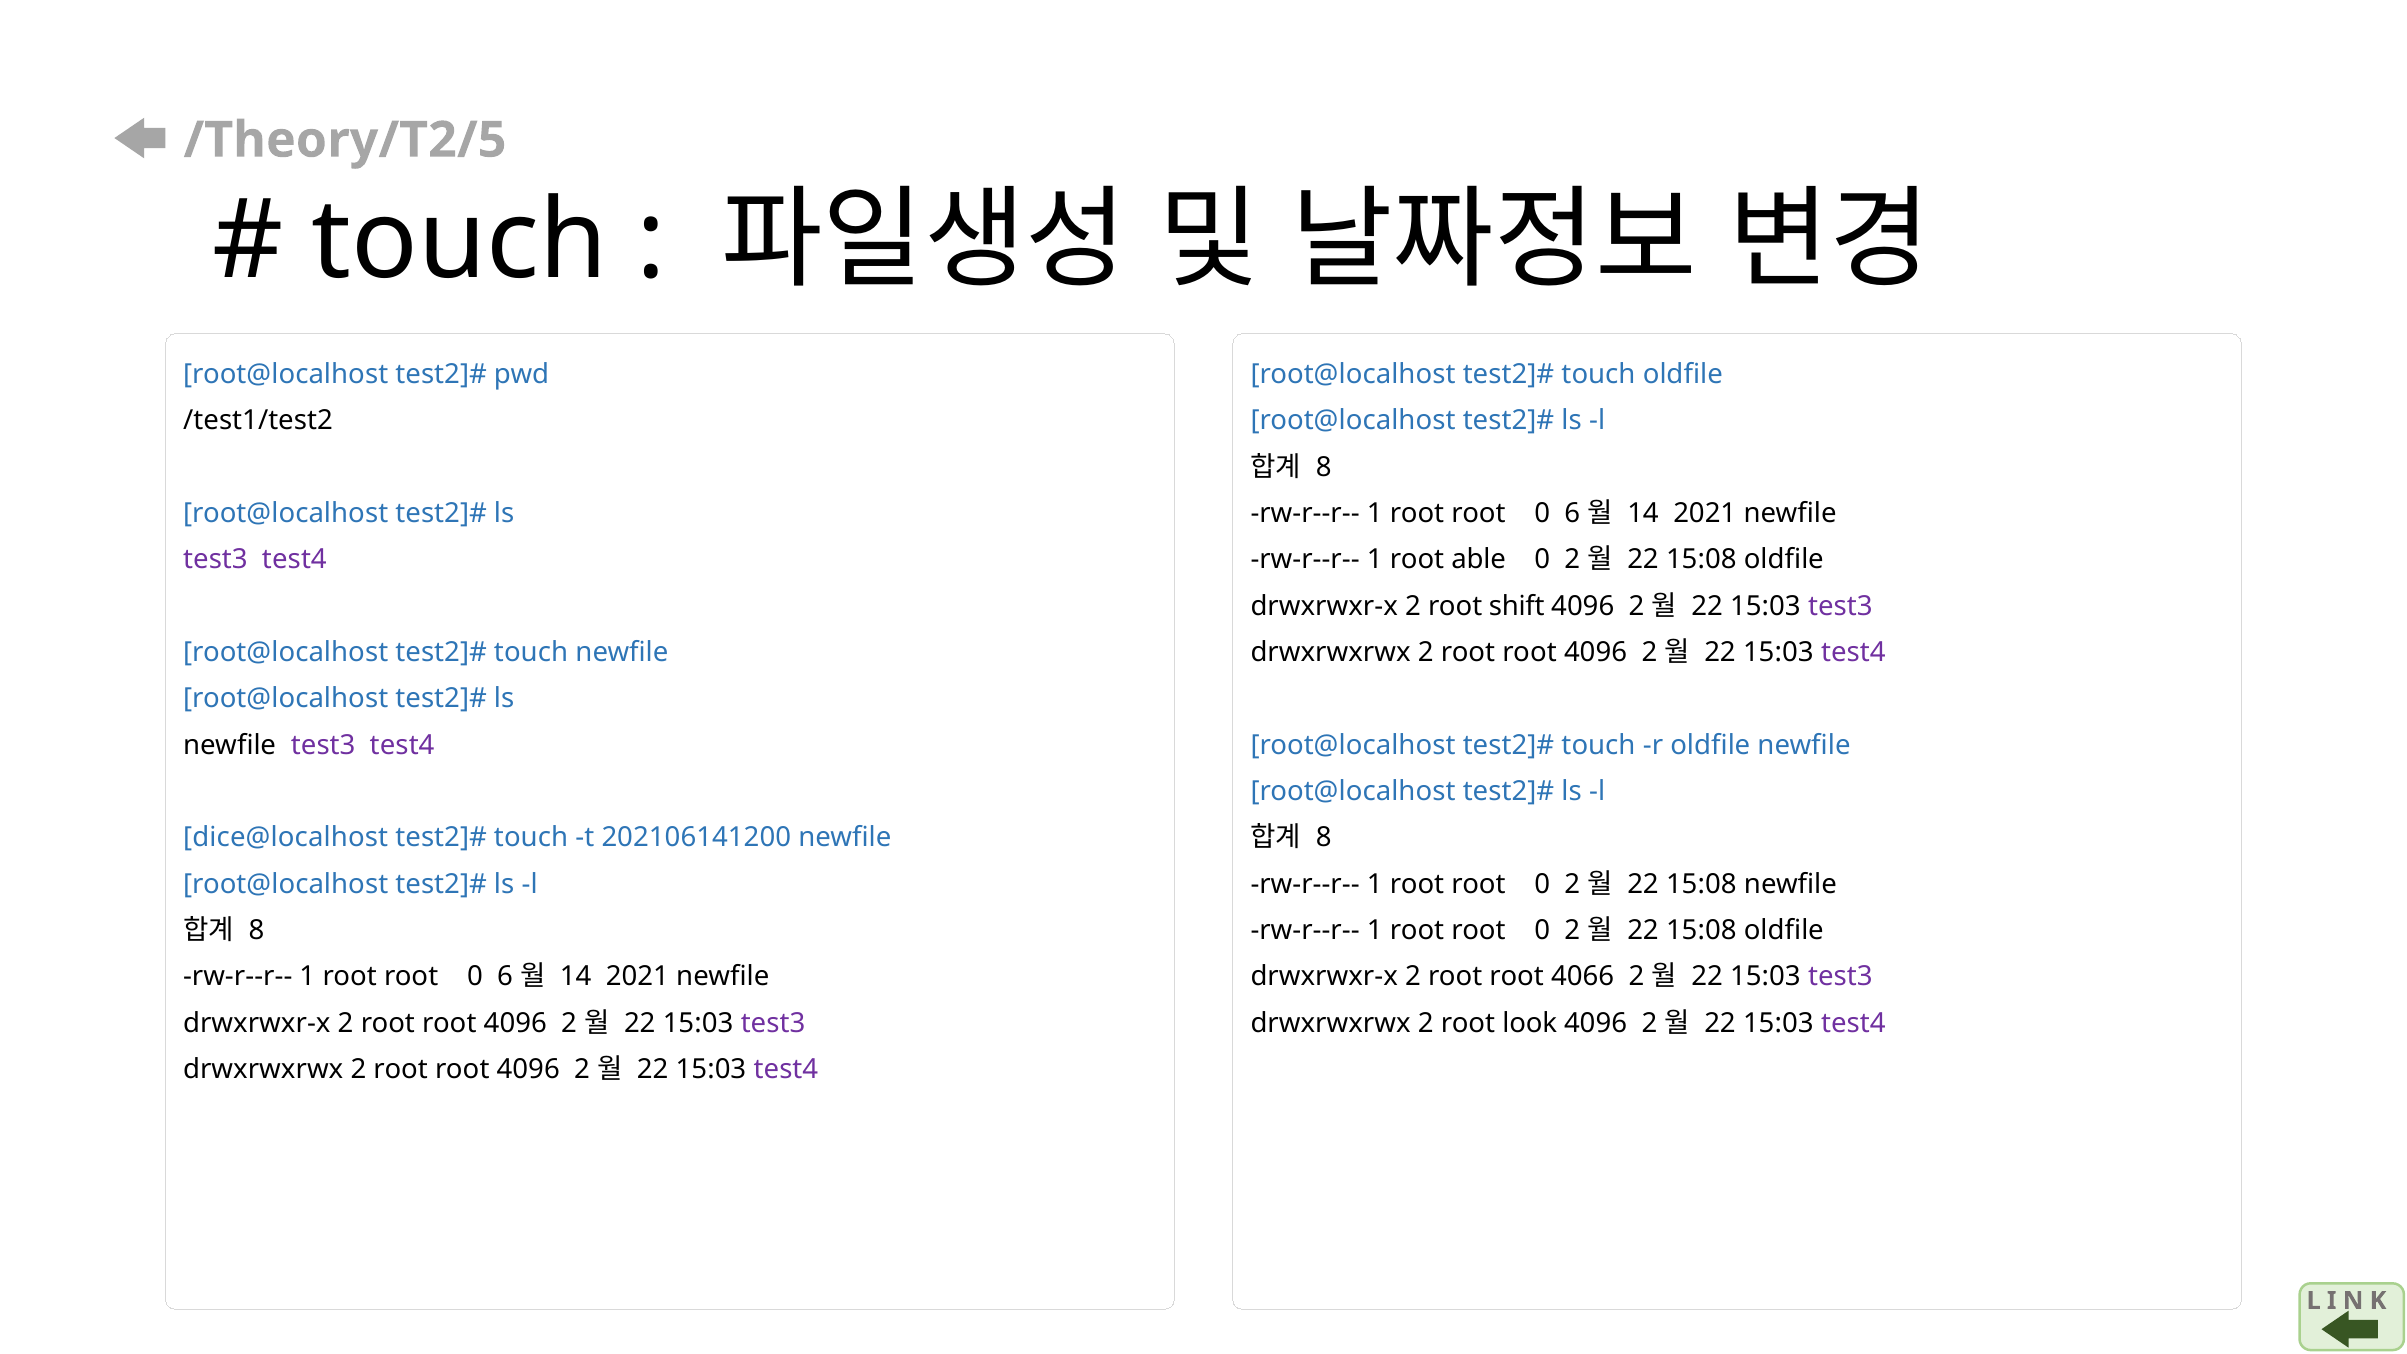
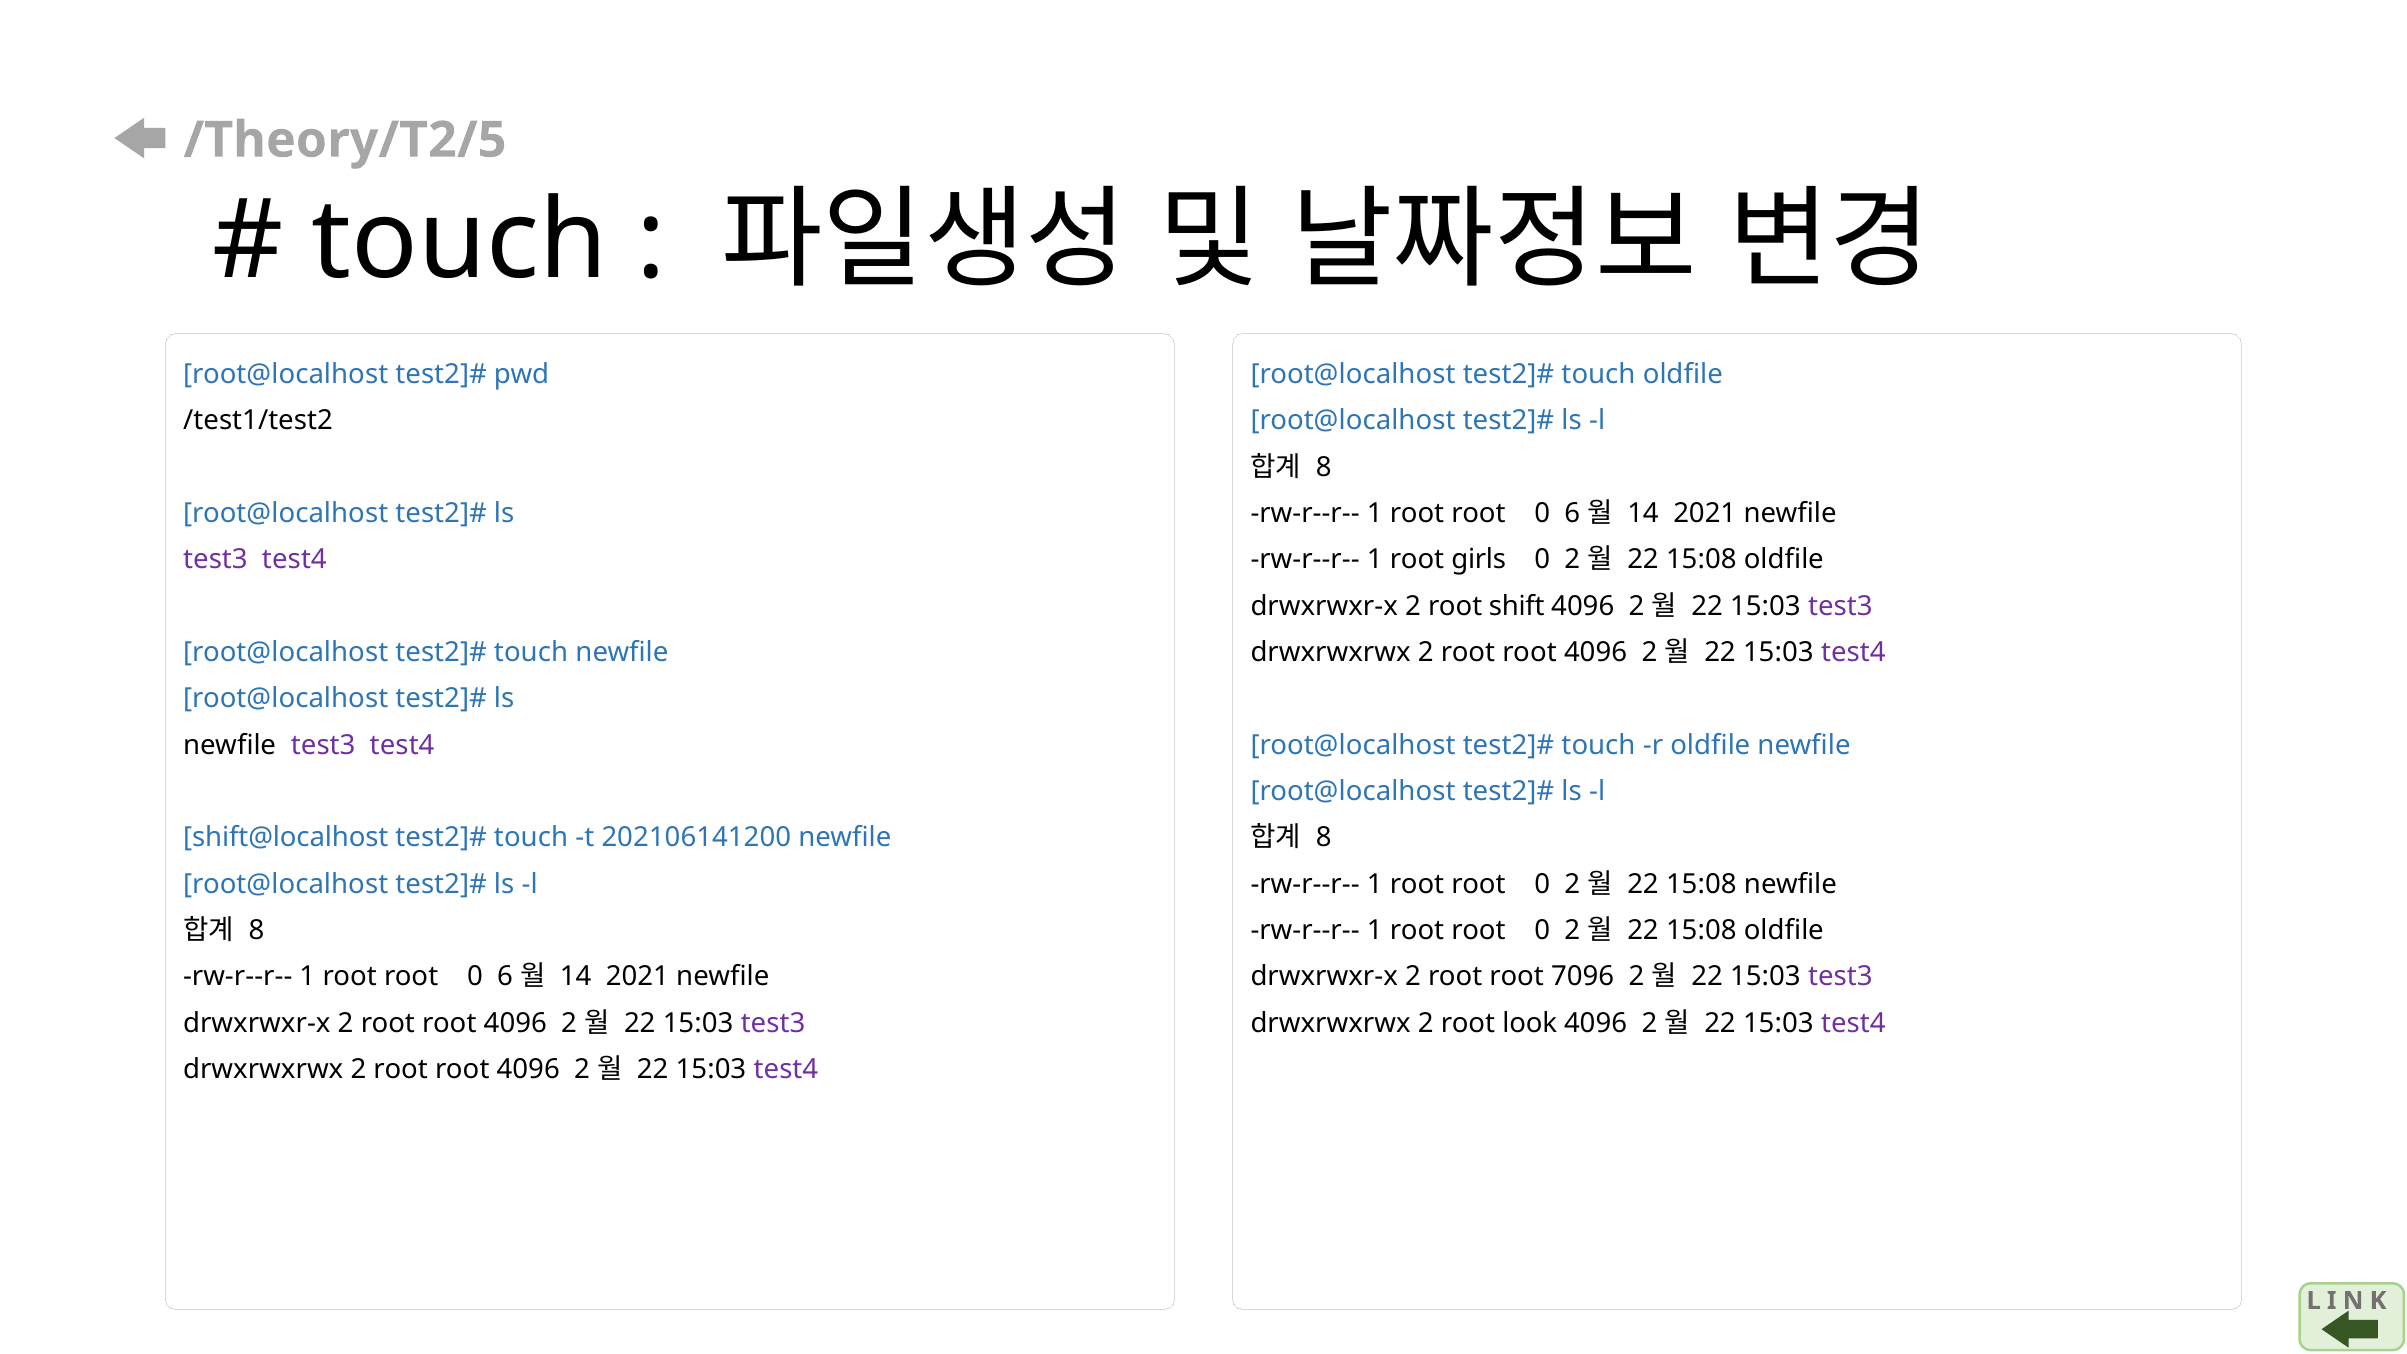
able: able -> girls
dice@localhost: dice@localhost -> shift@localhost
4066: 4066 -> 7096
